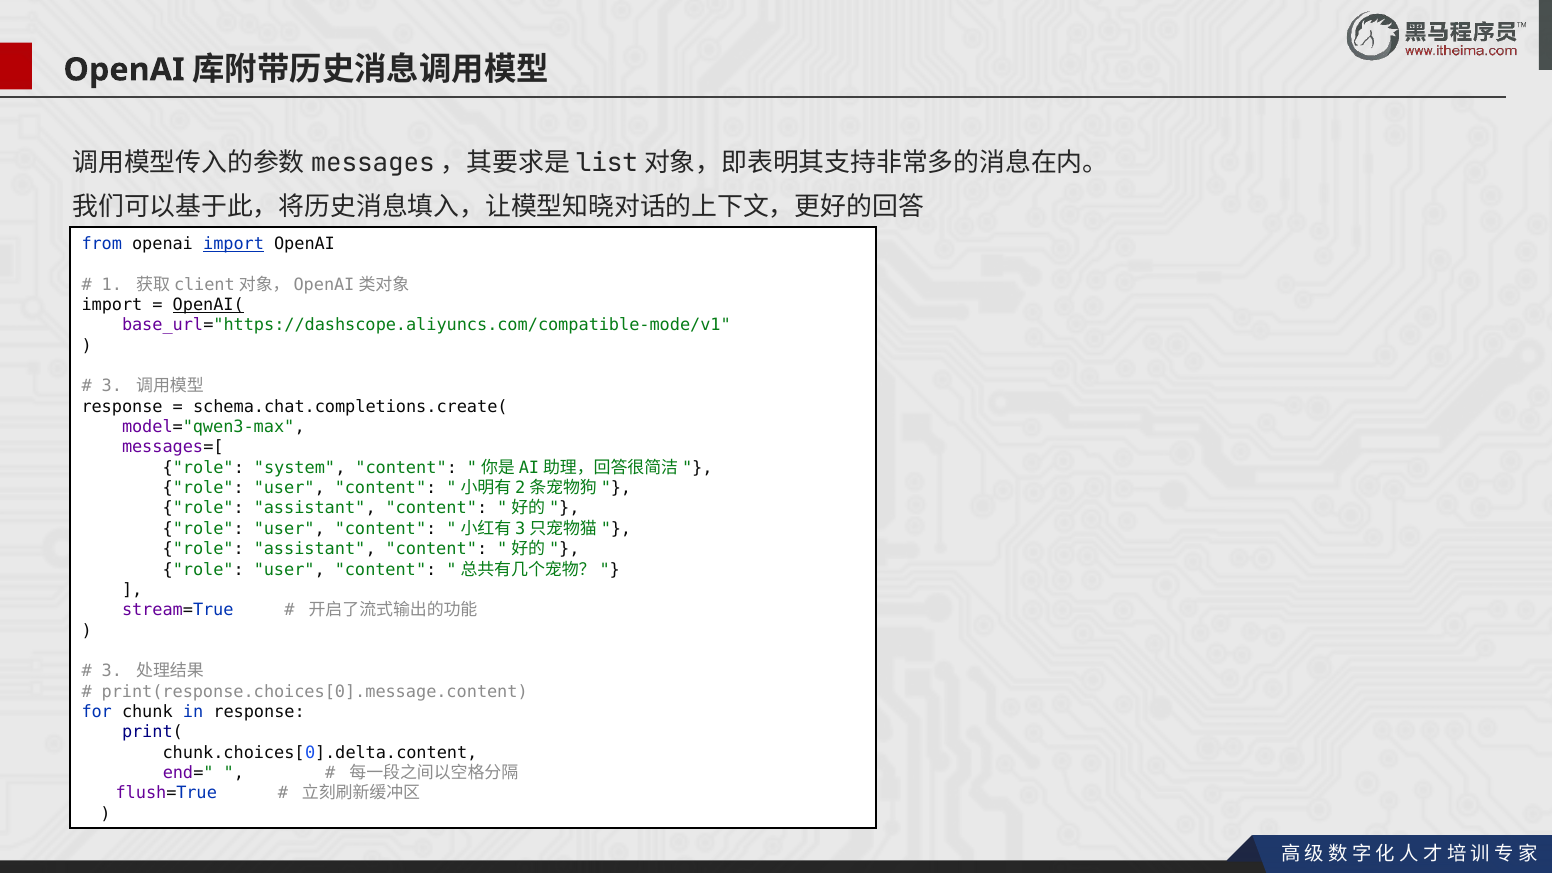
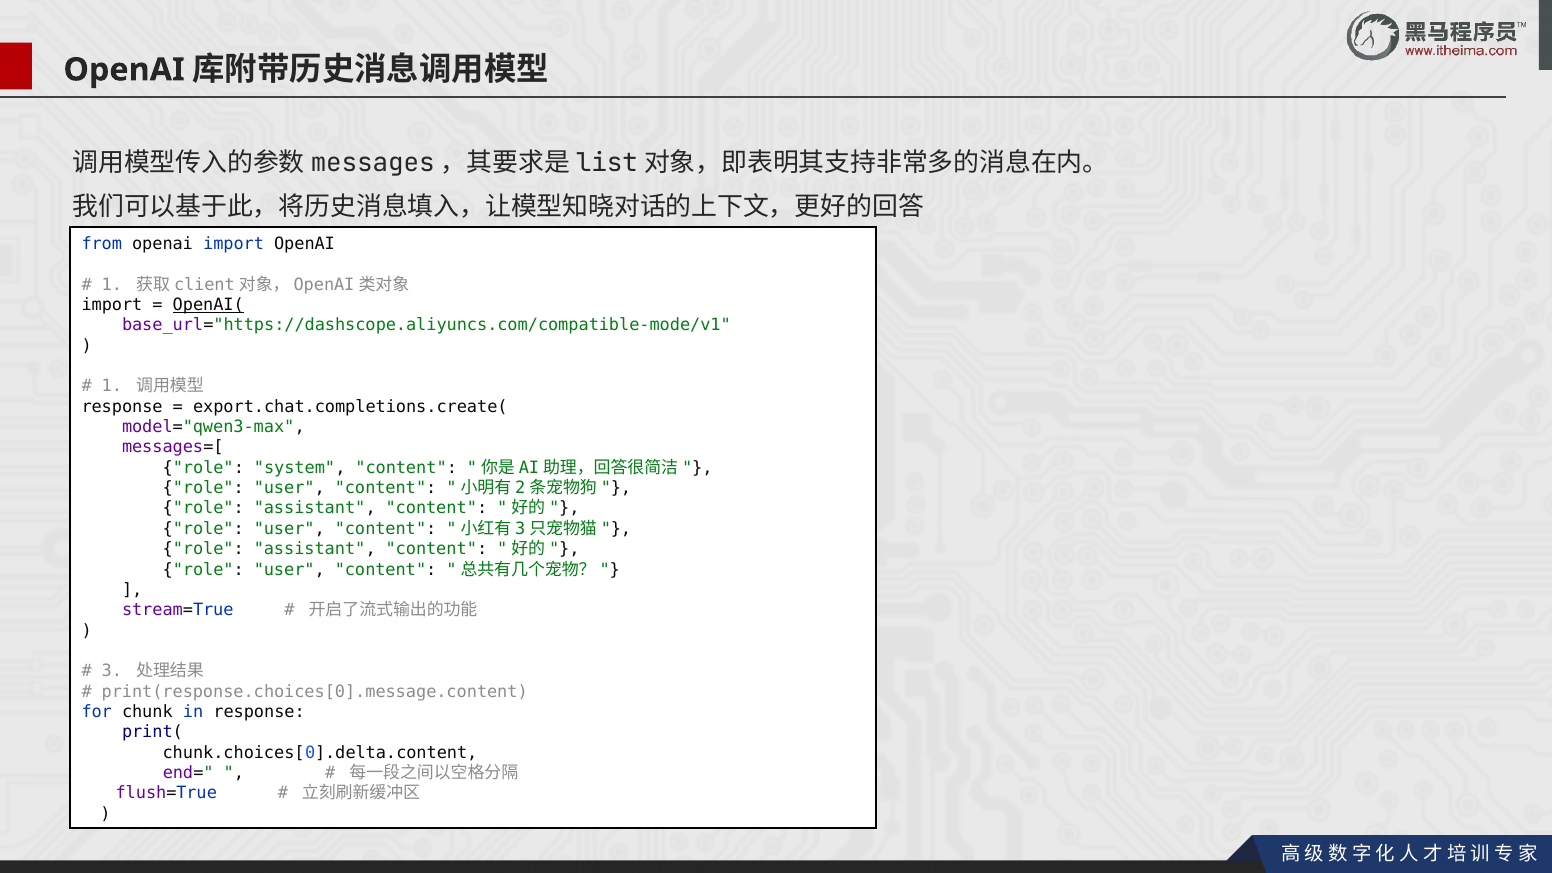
import at (234, 244) underline: present -> none
3 at (112, 386): 3 -> 1
schema.chat.completions.create(: schema.chat.completions.create( -> export.chat.completions.create(
